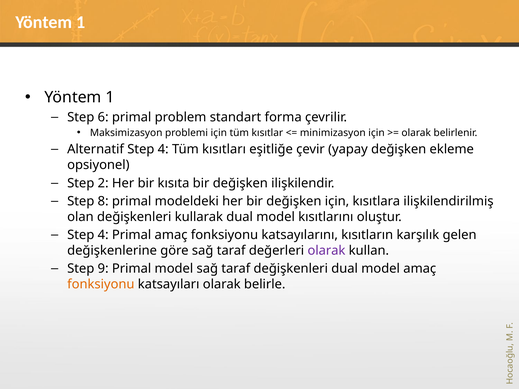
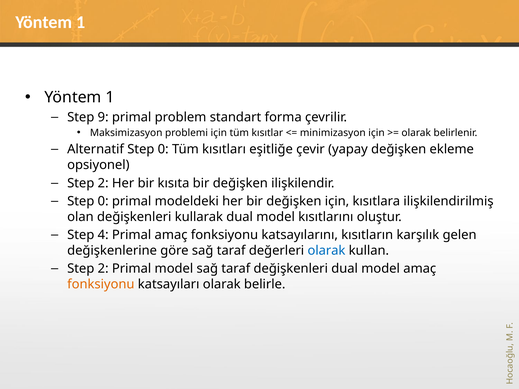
6: 6 -> 9
Alternatif Step 4: 4 -> 0
8 at (103, 201): 8 -> 0
olarak at (326, 251) colour: purple -> blue
9 at (103, 269): 9 -> 2
